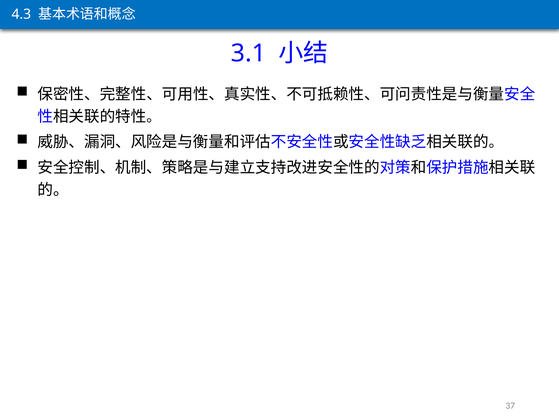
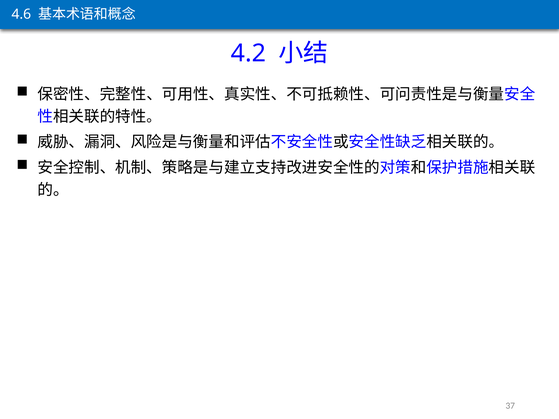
4.3: 4.3 -> 4.6
3.1: 3.1 -> 4.2
